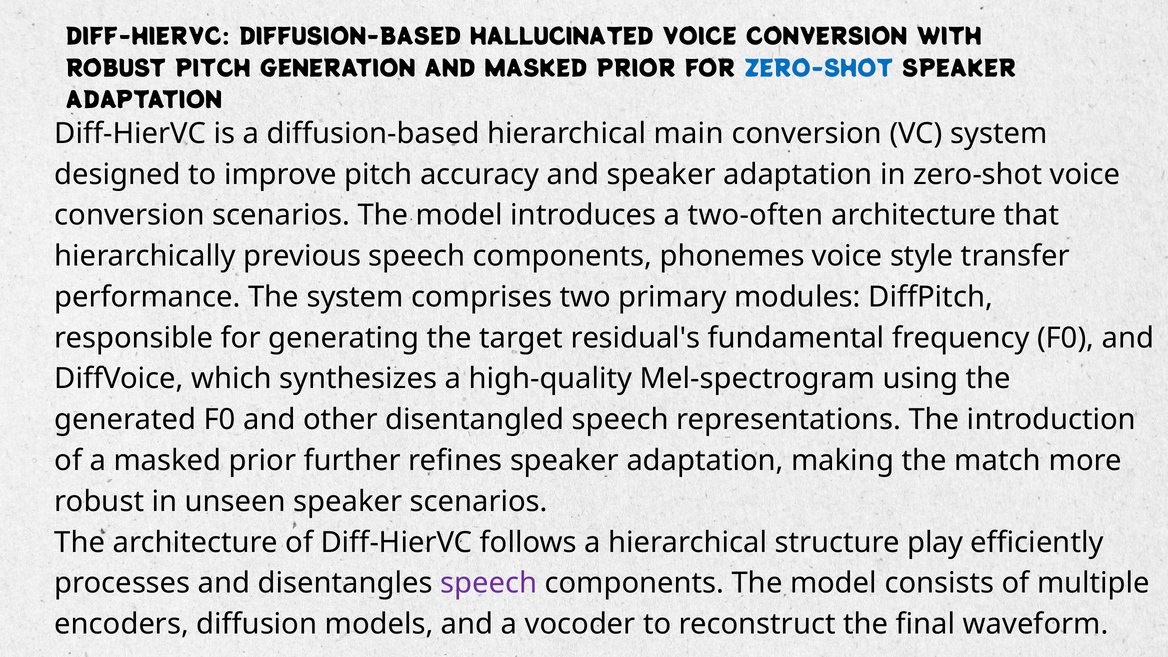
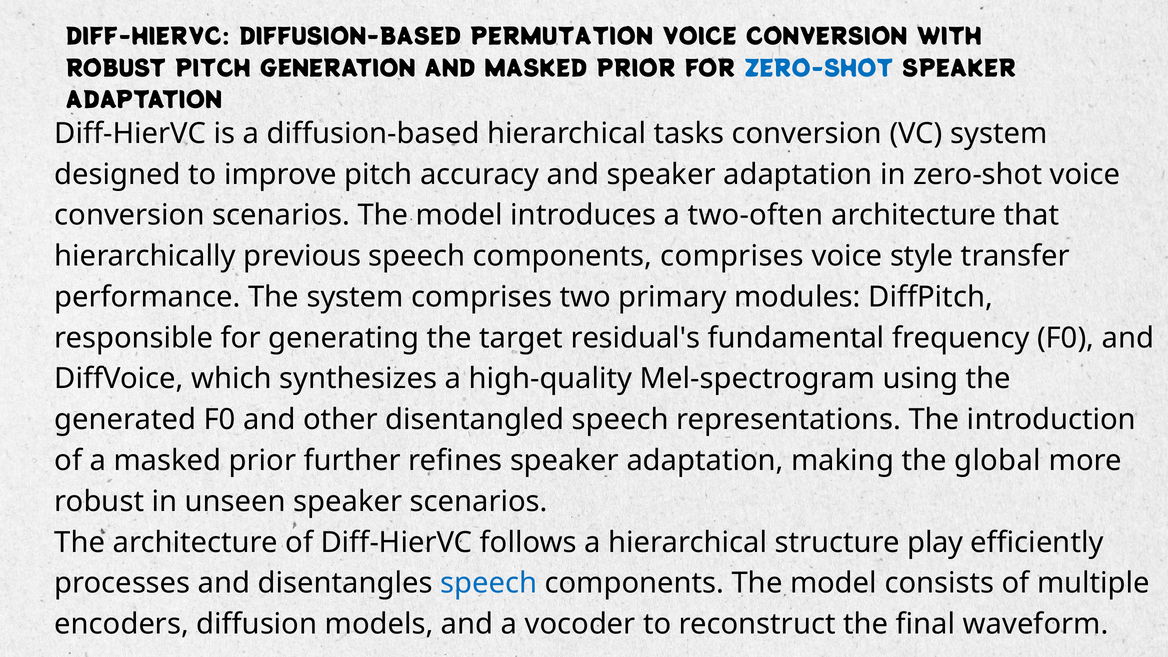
HALLUCINATED: HALLUCINATED -> PERMUTATION
main: main -> tasks
components phonemes: phonemes -> comprises
match: match -> global
speech at (489, 583) colour: purple -> blue
